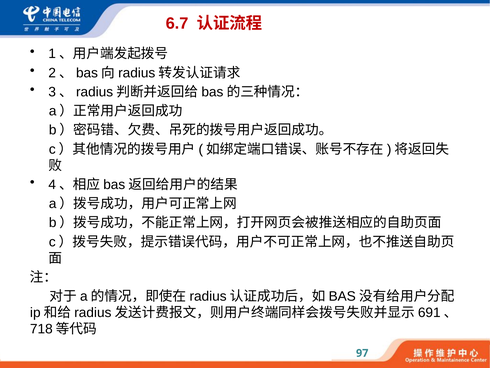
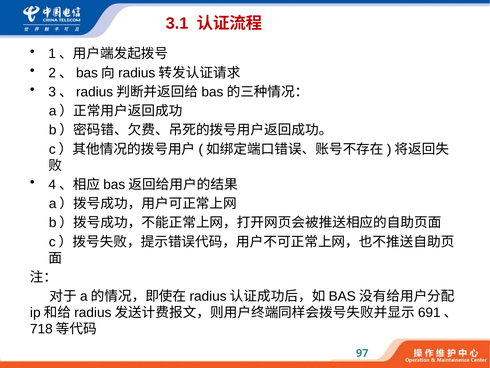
6.7: 6.7 -> 3.1
